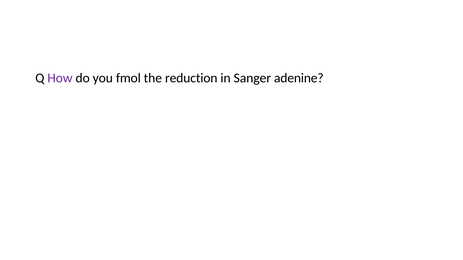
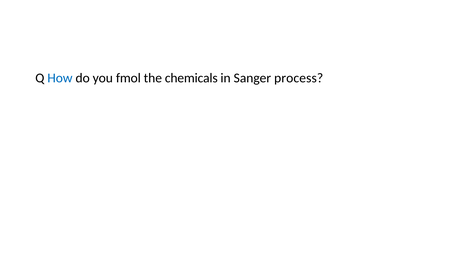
How colour: purple -> blue
reduction: reduction -> chemicals
adenine: adenine -> process
